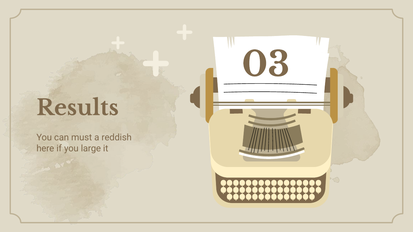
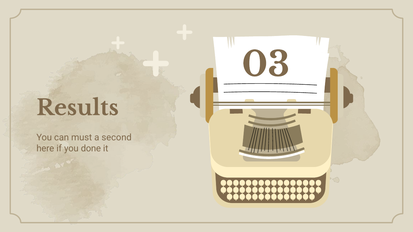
reddish: reddish -> second
large: large -> done
